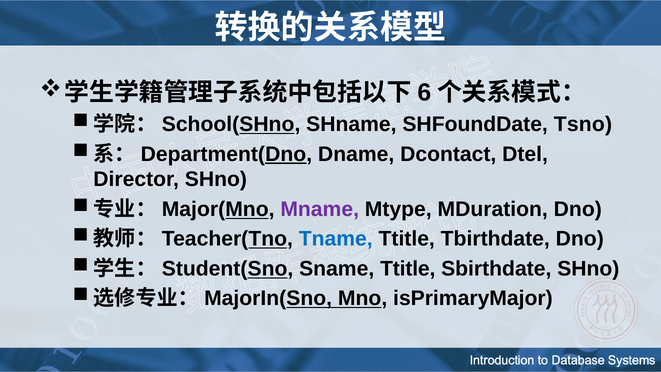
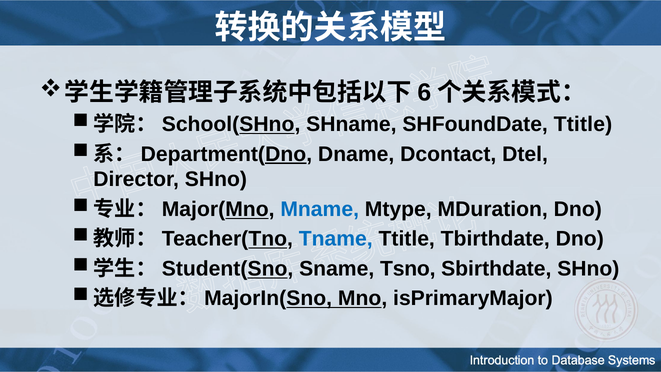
SHFoundDate Tsno: Tsno -> Ttitle
Mname colour: purple -> blue
Sname Ttitle: Ttitle -> Tsno
